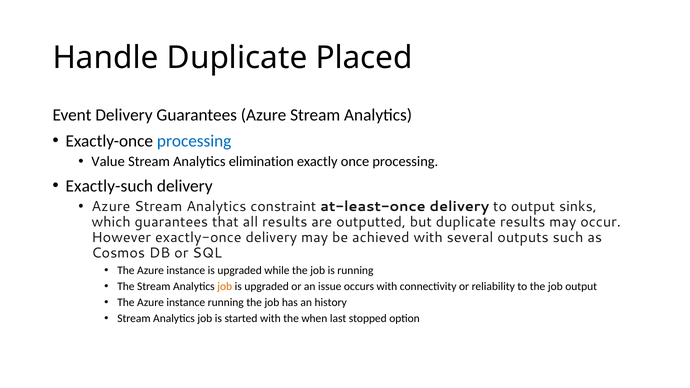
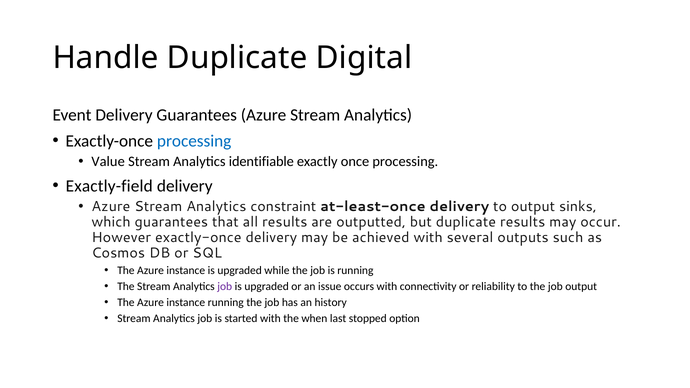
Placed: Placed -> Digital
elimination: elimination -> identifiable
Exactly-such: Exactly-such -> Exactly-field
job at (225, 287) colour: orange -> purple
